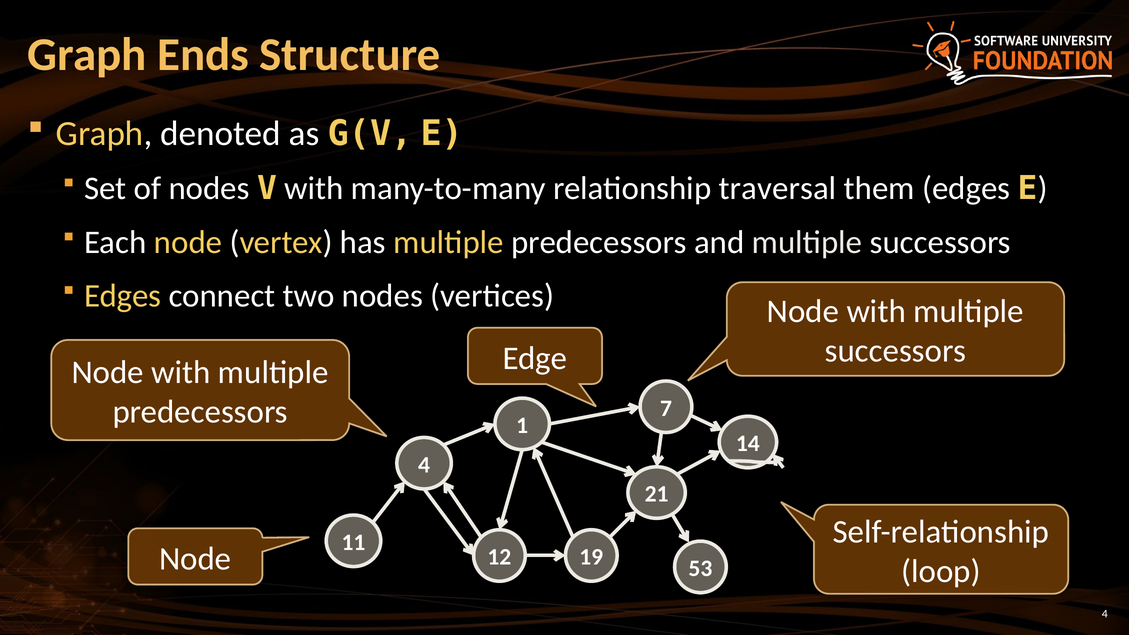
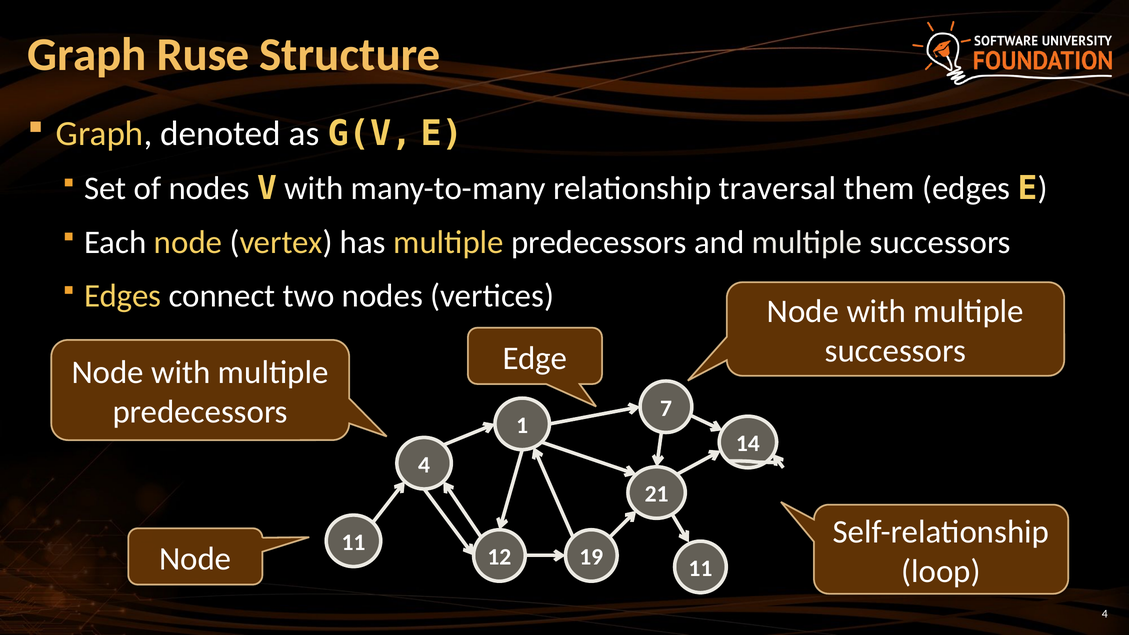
Ends: Ends -> Ruse
12 53: 53 -> 11
